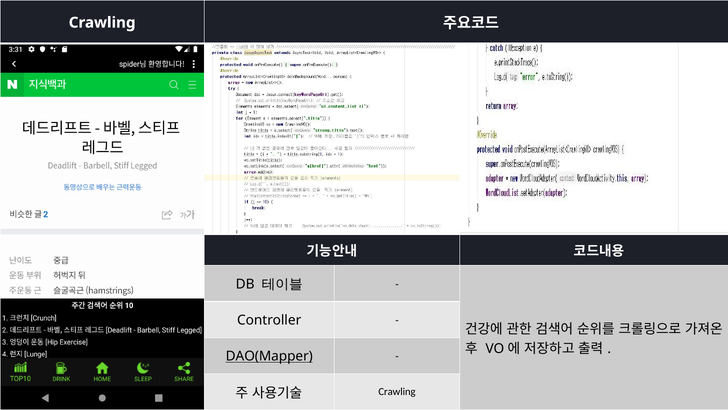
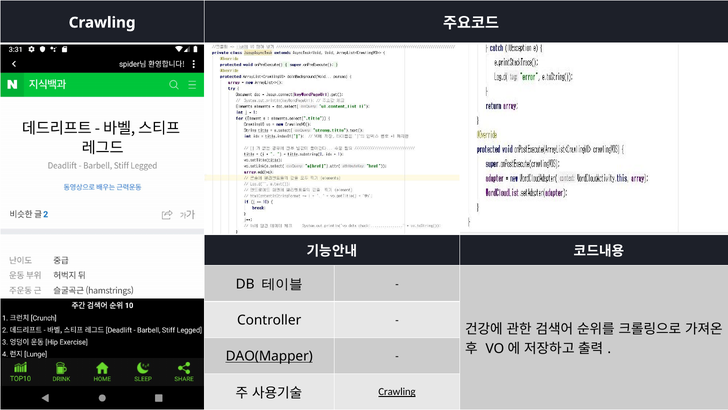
Crawling at (397, 392) underline: none -> present
